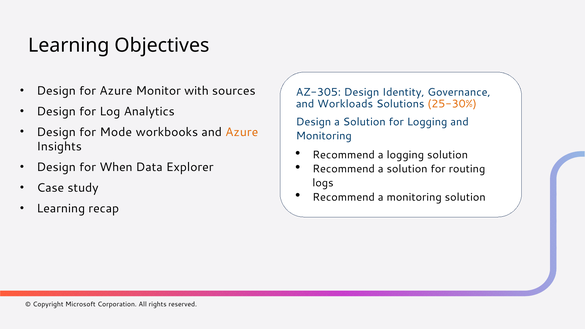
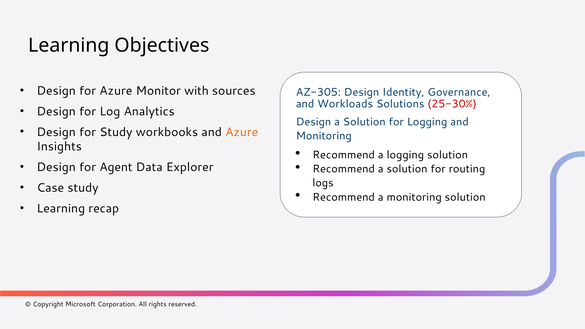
25-30% colour: orange -> red
for Mode: Mode -> Study
When: When -> Agent
